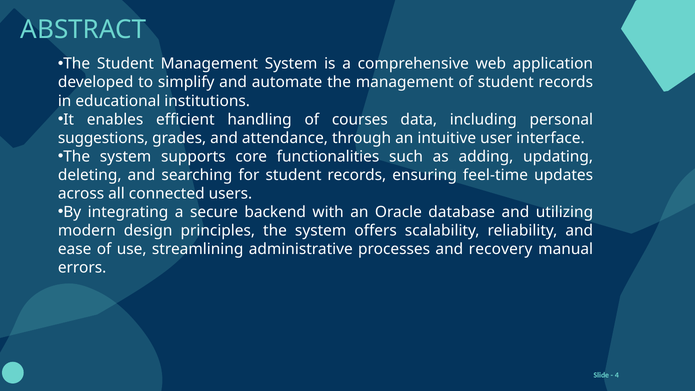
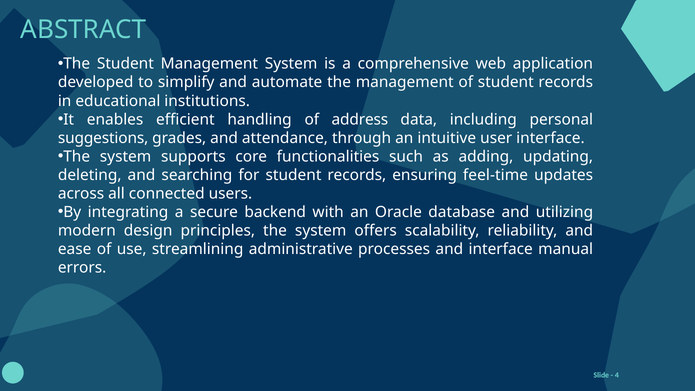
courses: courses -> address
and recovery: recovery -> interface
